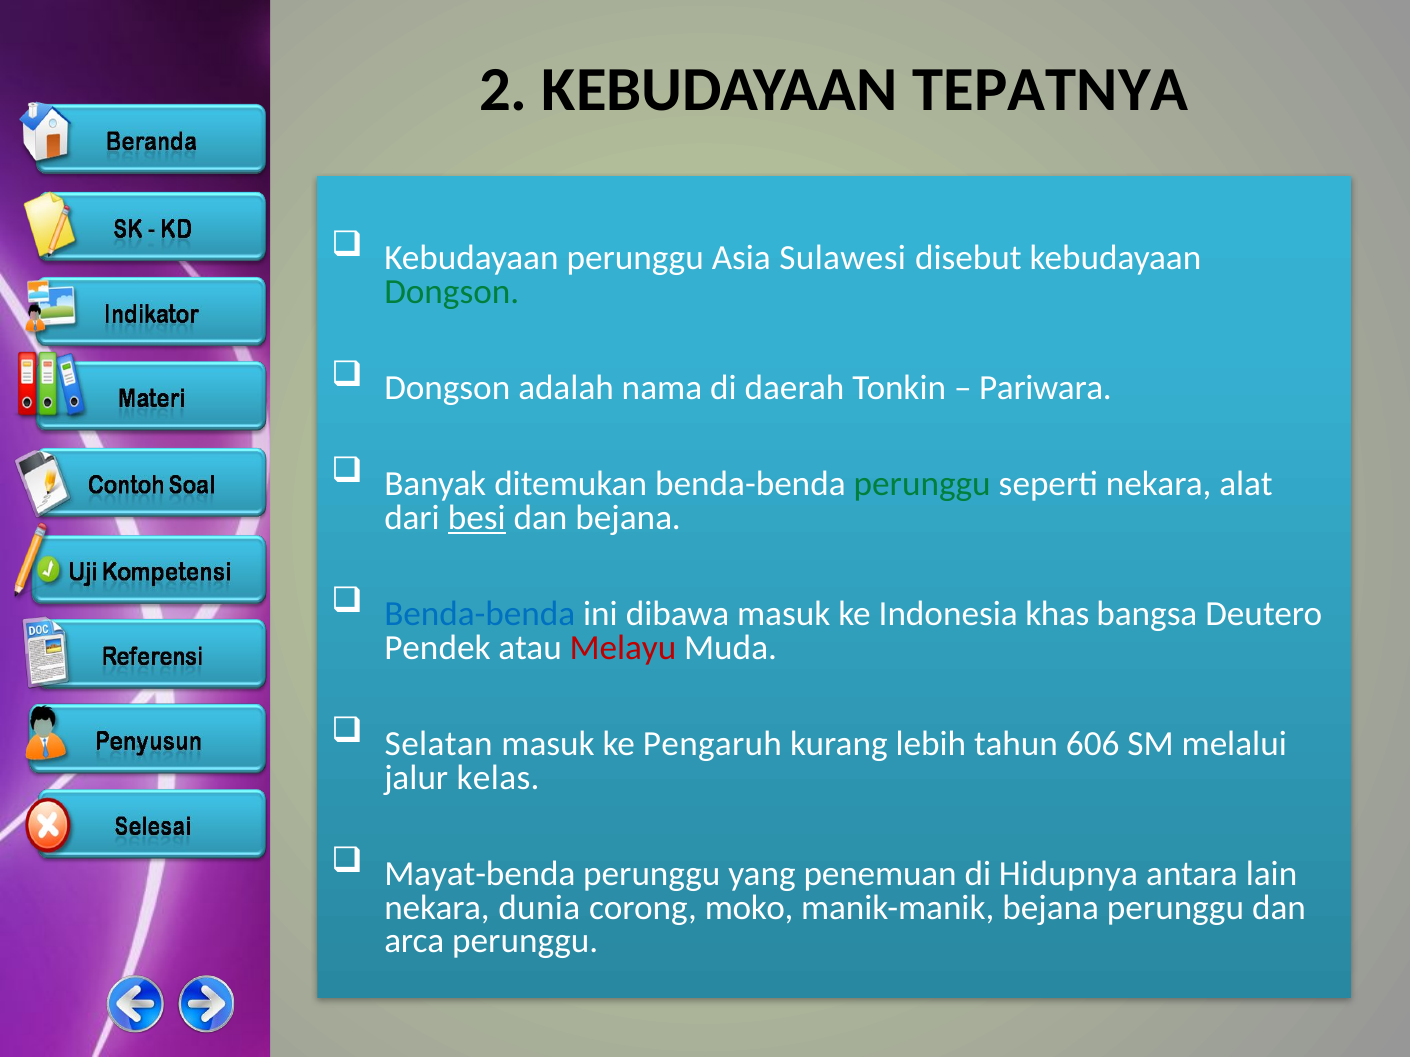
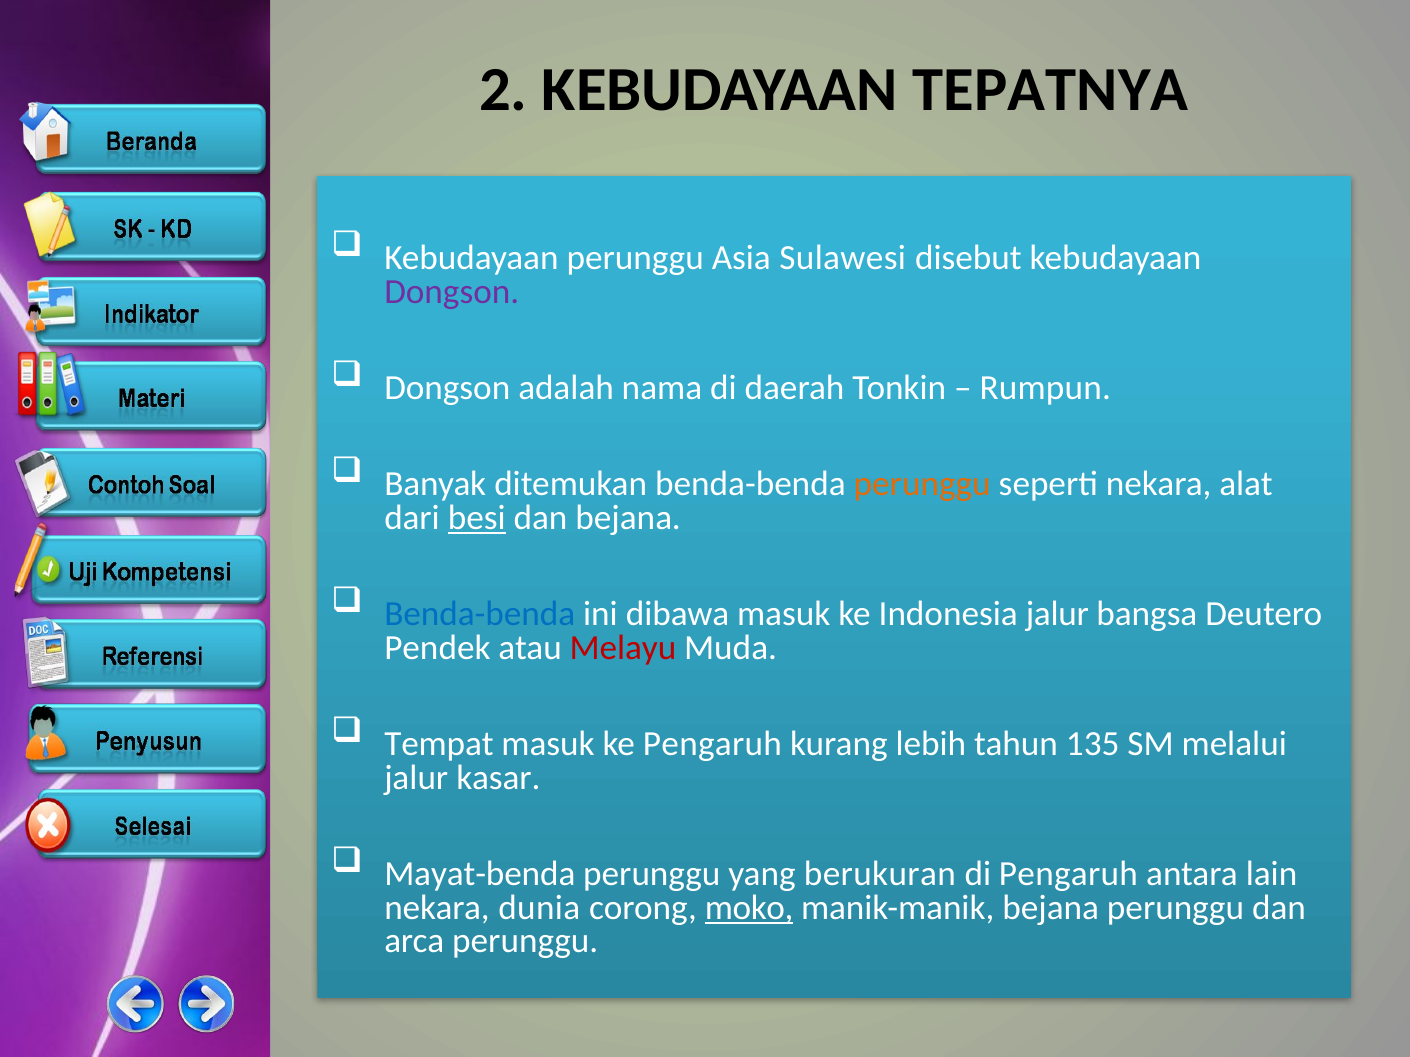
Dongson at (452, 292) colour: green -> purple
Pariwara: Pariwara -> Rumpun
perunggu at (922, 484) colour: green -> orange
Indonesia khas: khas -> jalur
Selatan: Selatan -> Tempat
606: 606 -> 135
kelas: kelas -> kasar
penemuan: penemuan -> berukuran
di Hidupnya: Hidupnya -> Pengaruh
moko underline: none -> present
